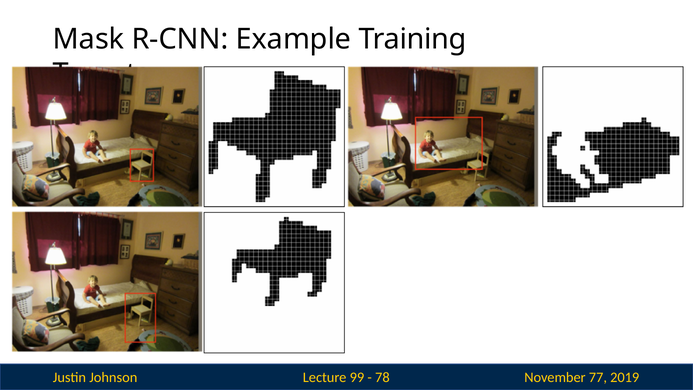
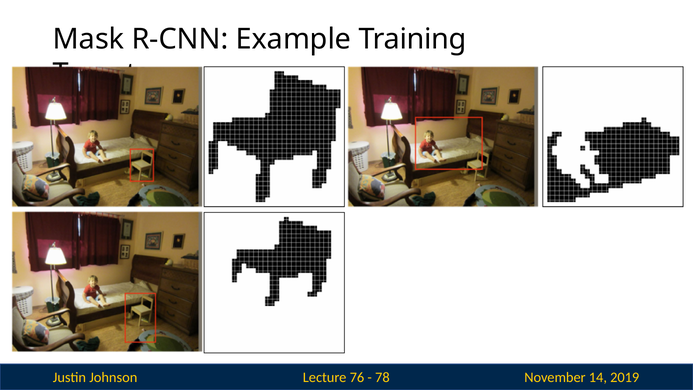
99: 99 -> 76
77: 77 -> 14
